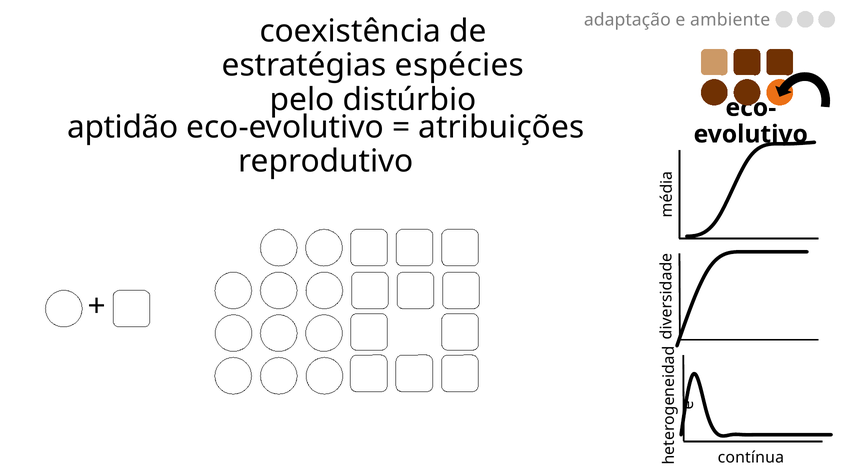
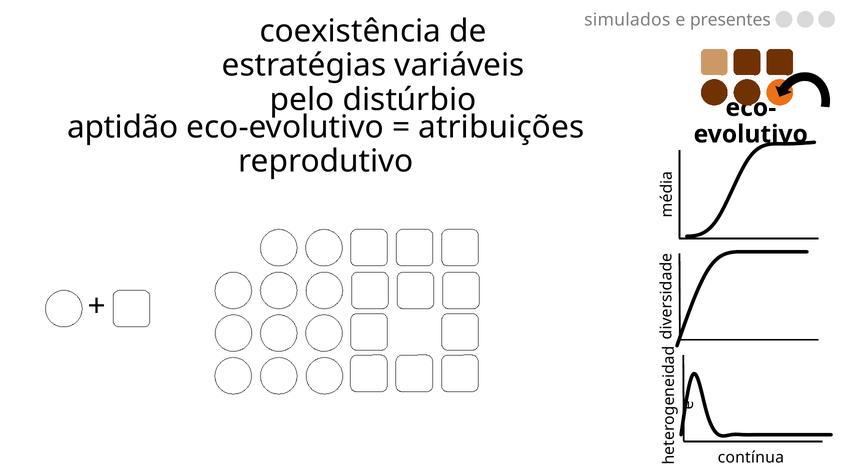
adaptação: adaptação -> simulados
ambiente: ambiente -> presentes
espécies: espécies -> variáveis
